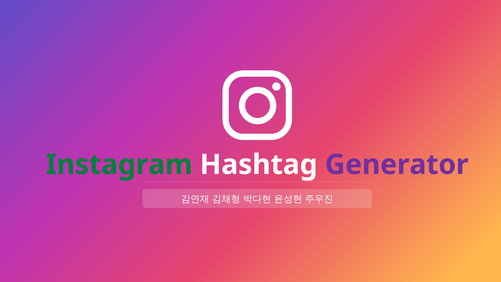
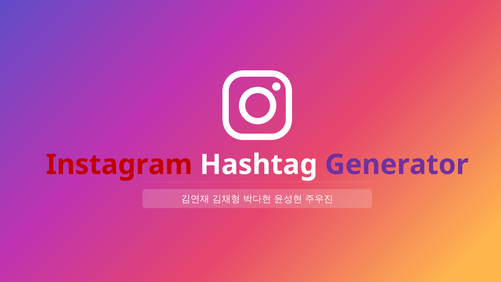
Instagram colour: green -> red
